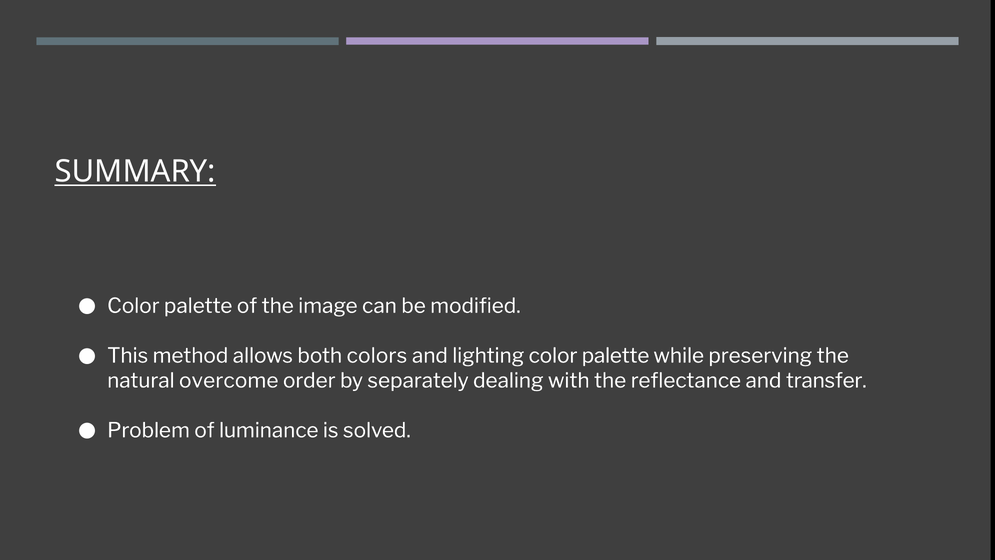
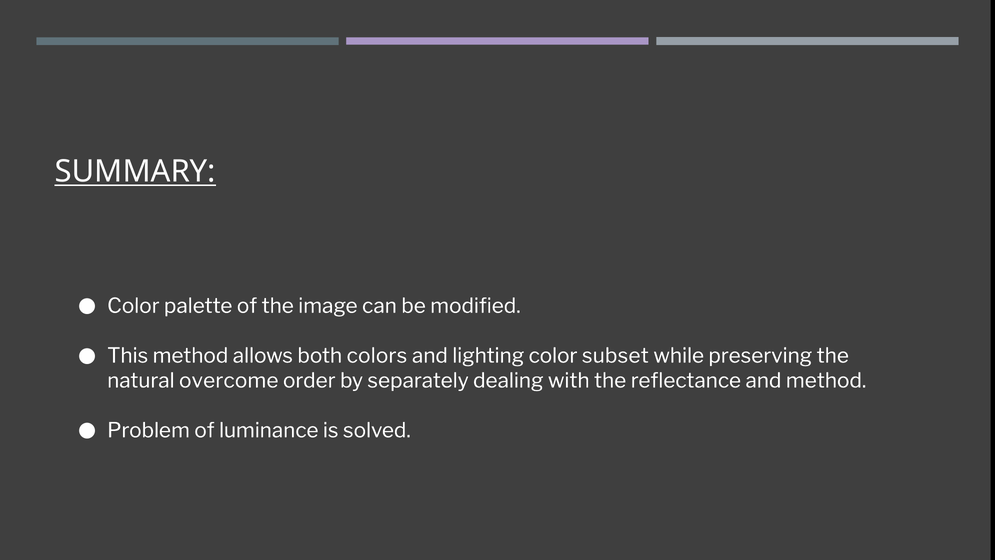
lighting color palette: palette -> subset
and transfer: transfer -> method
